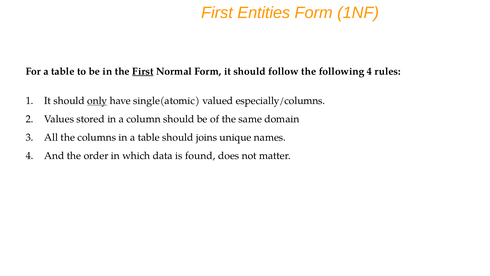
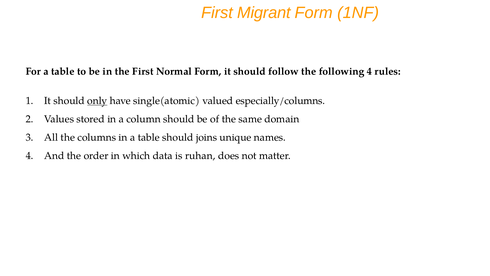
Entities: Entities -> Migrant
First at (143, 71) underline: present -> none
found: found -> ruhan
